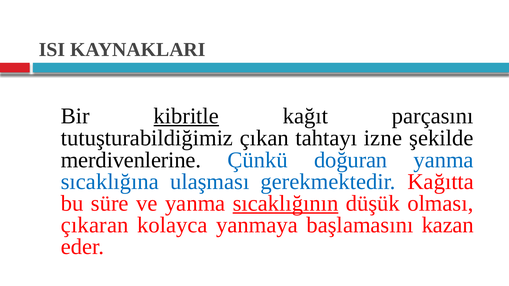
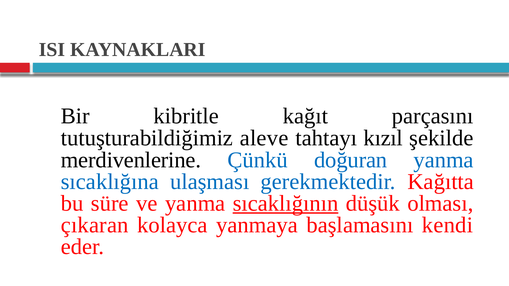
kibritle underline: present -> none
çıkan: çıkan -> aleve
izne: izne -> kızıl
kazan: kazan -> kendi
